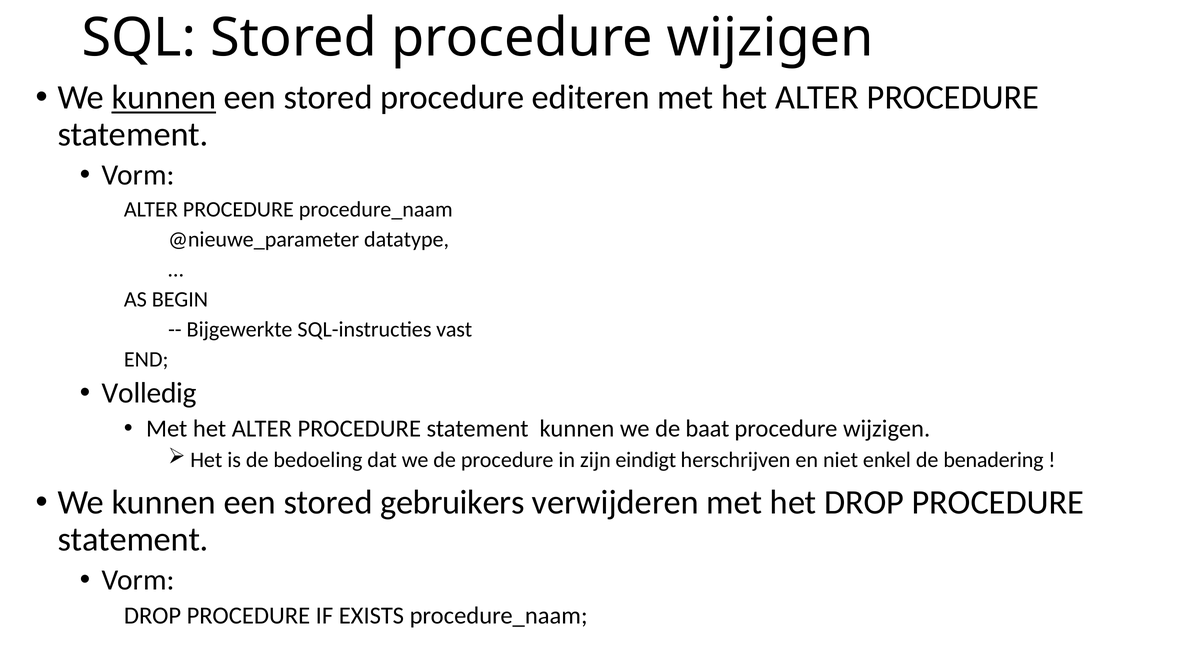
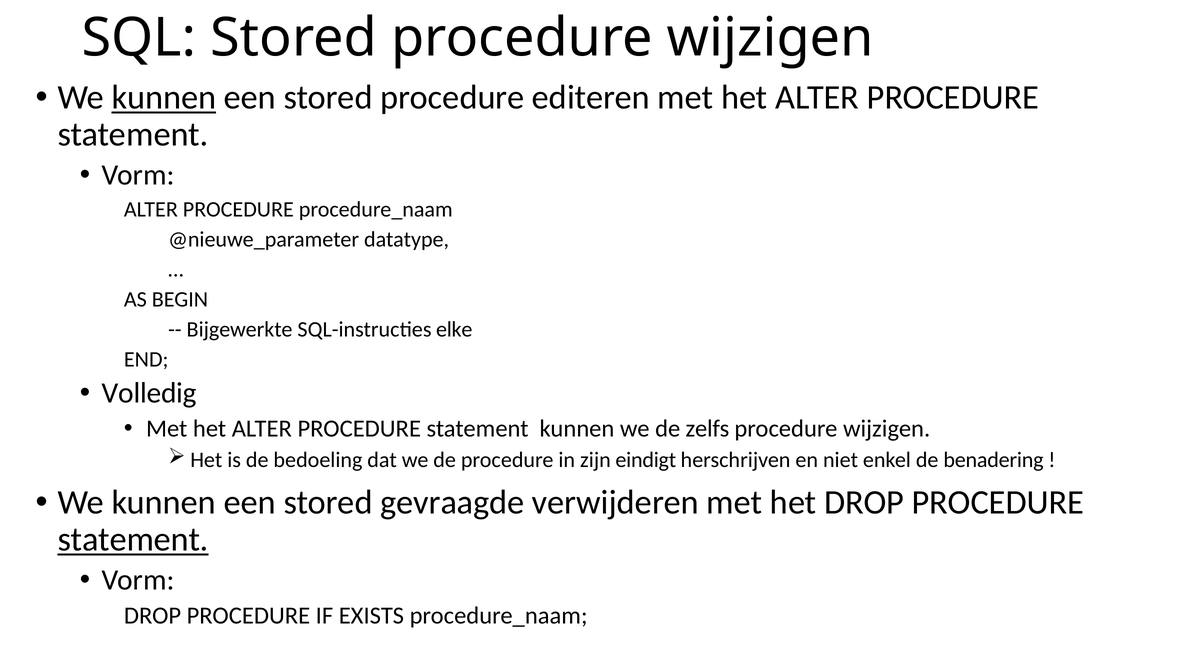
vast: vast -> elke
baat: baat -> zelfs
gebruikers: gebruikers -> gevraagde
statement at (133, 540) underline: none -> present
